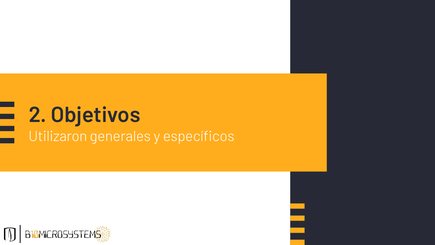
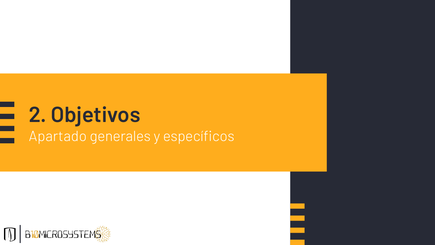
Utilizaron: Utilizaron -> Apartado
